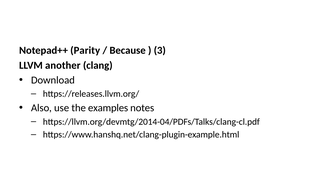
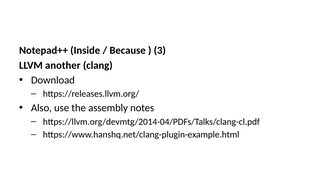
Parity: Parity -> Inside
examples: examples -> assembly
